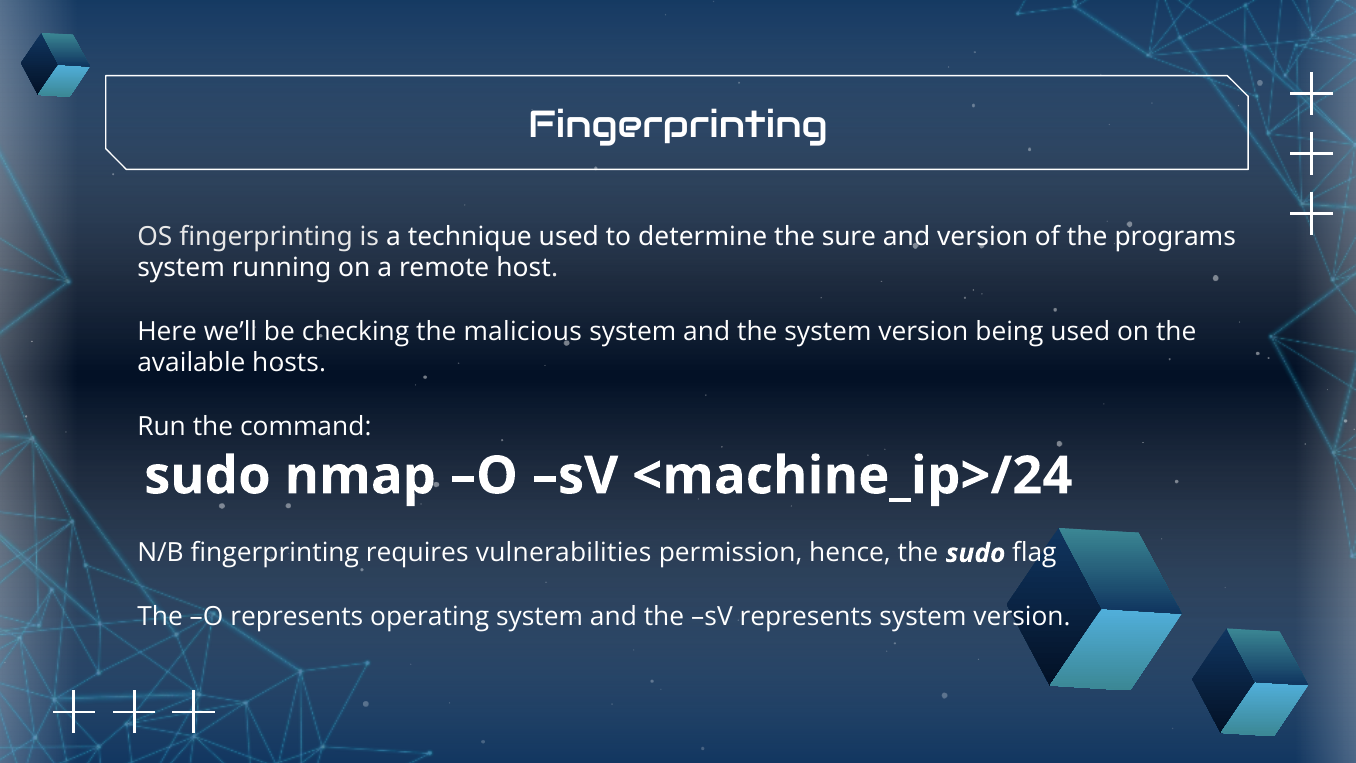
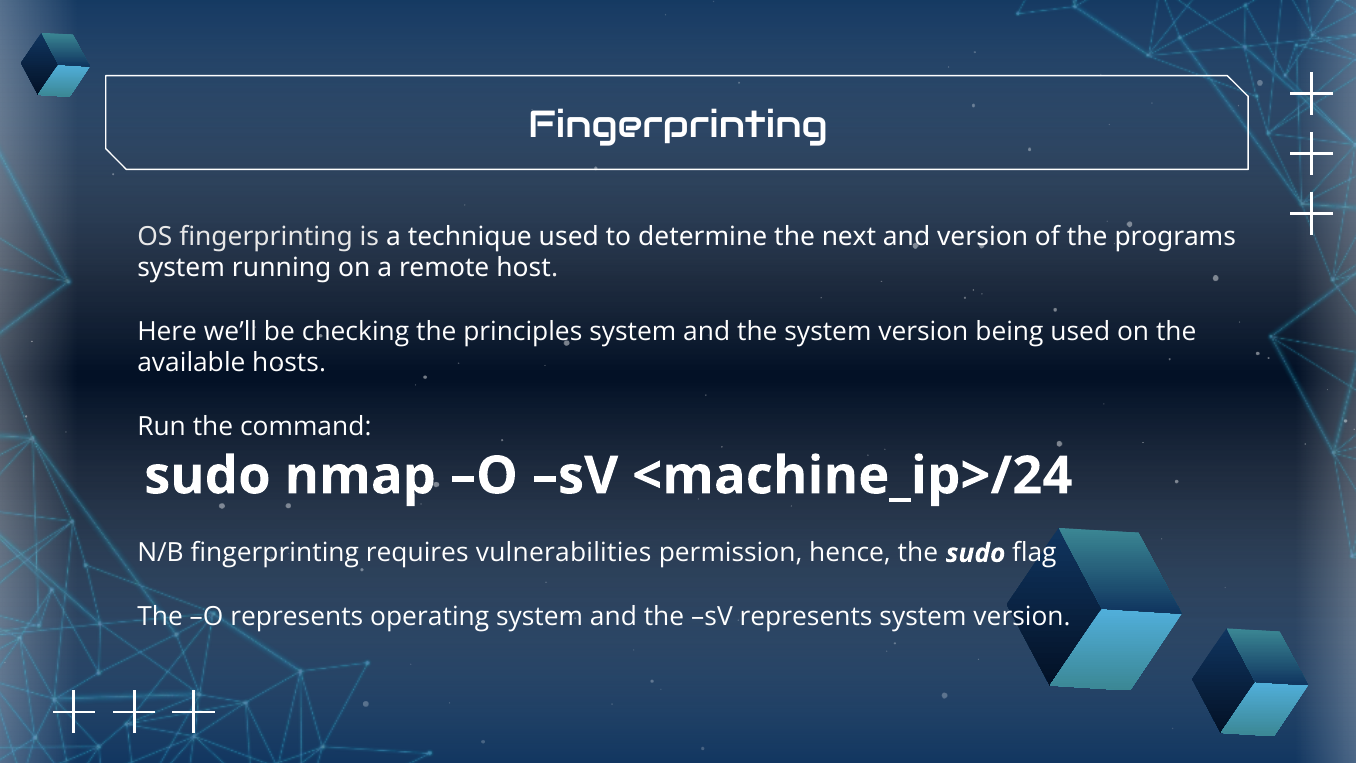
sure: sure -> next
malicious: malicious -> principles
